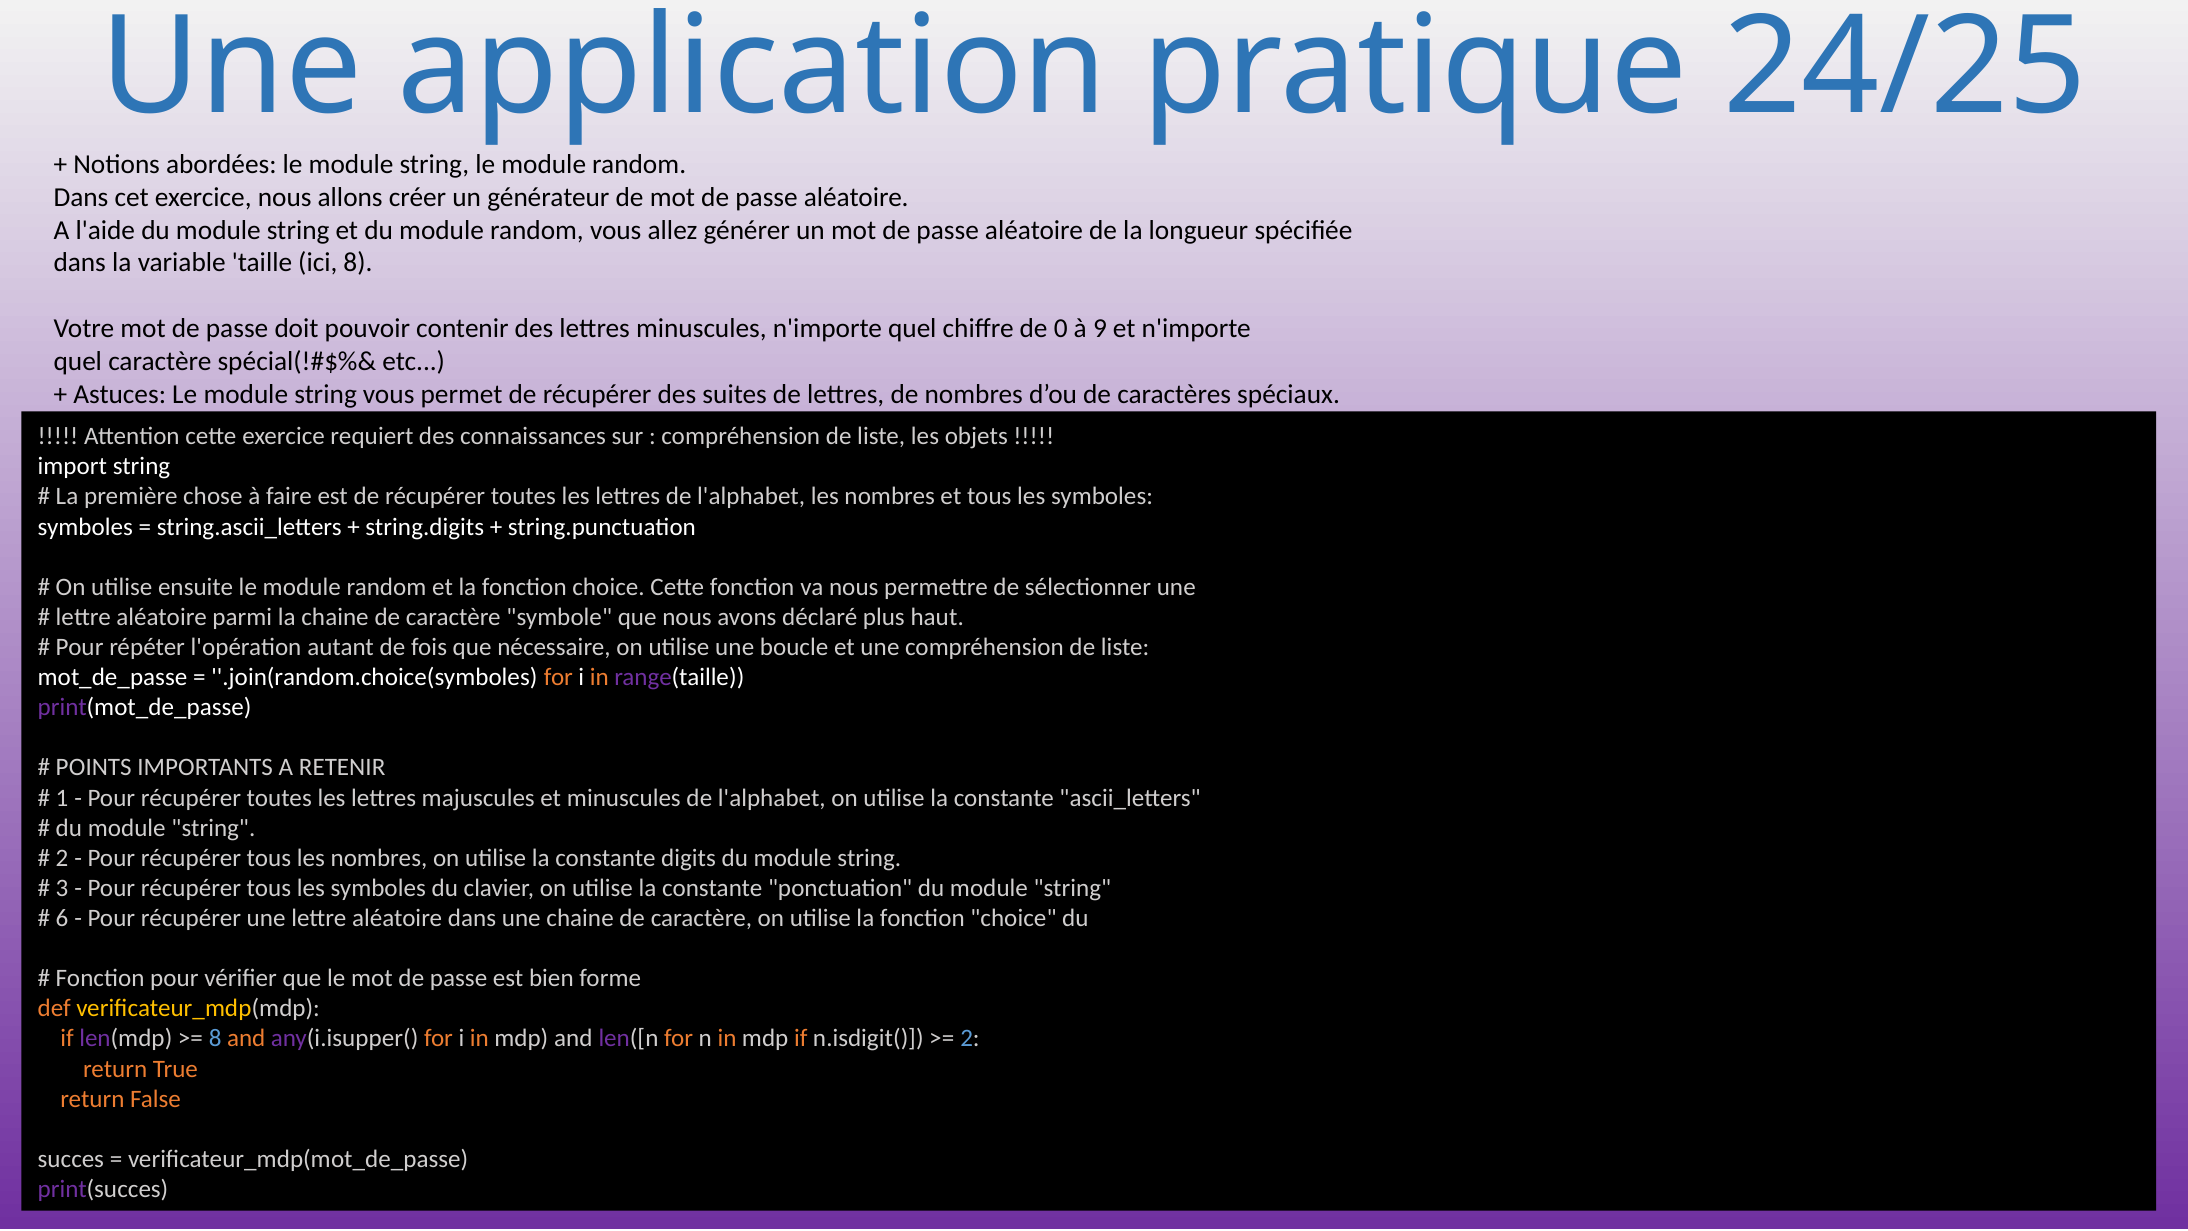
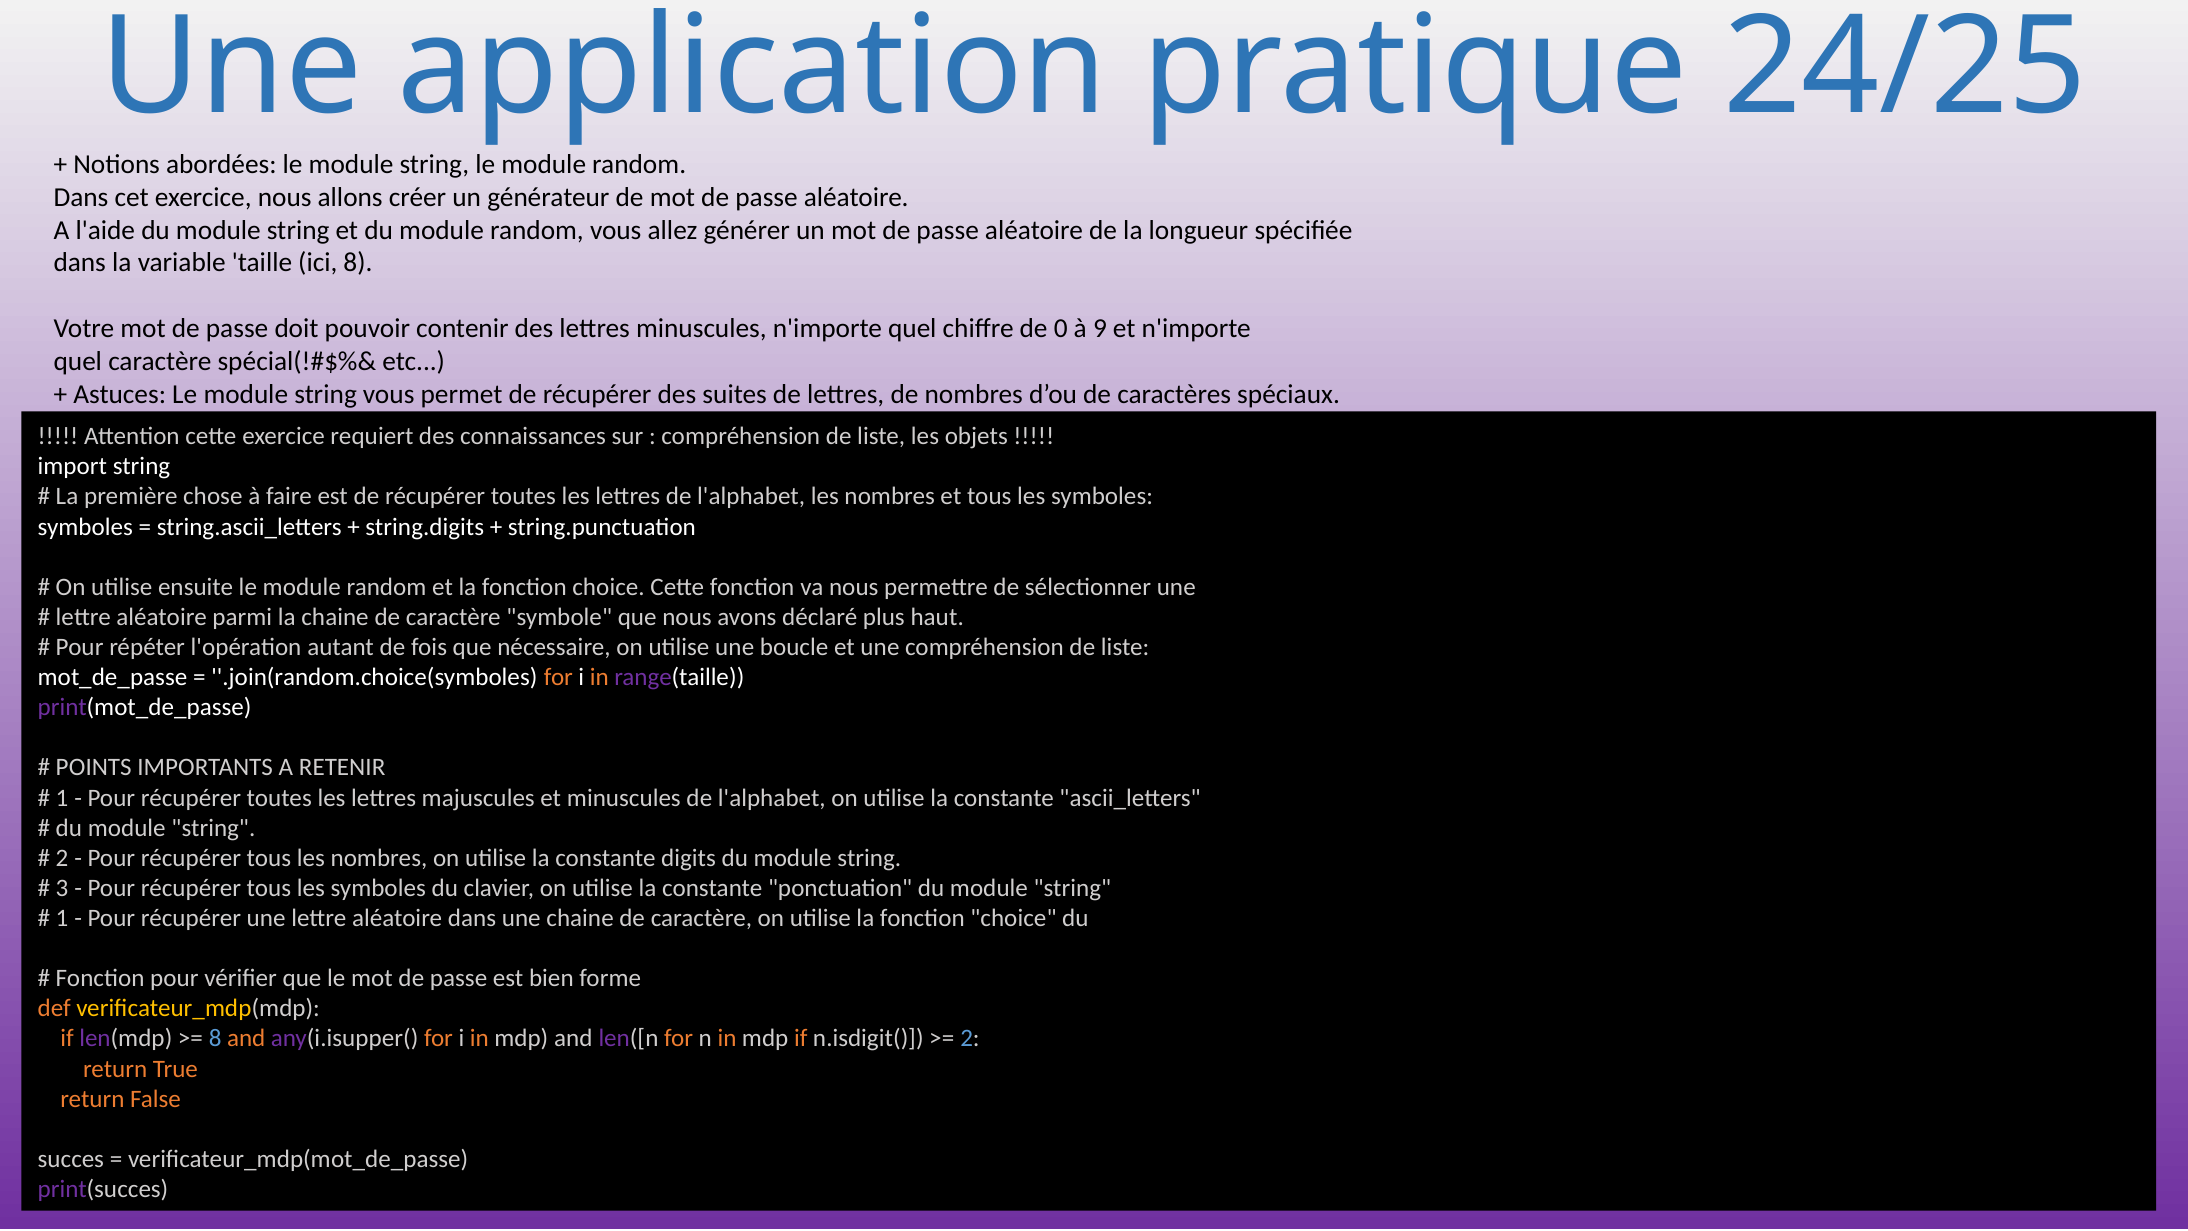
6 at (62, 918): 6 -> 1
